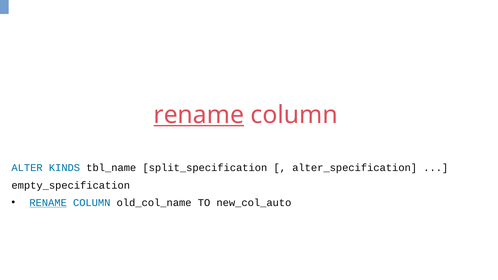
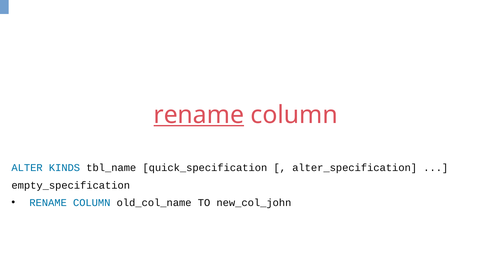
split_specification: split_specification -> quick_specification
RENAME at (48, 203) underline: present -> none
new_col_auto: new_col_auto -> new_col_john
